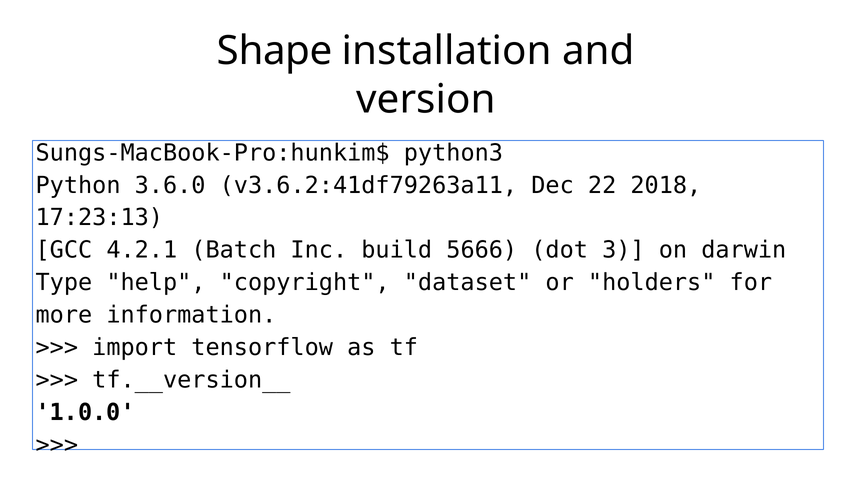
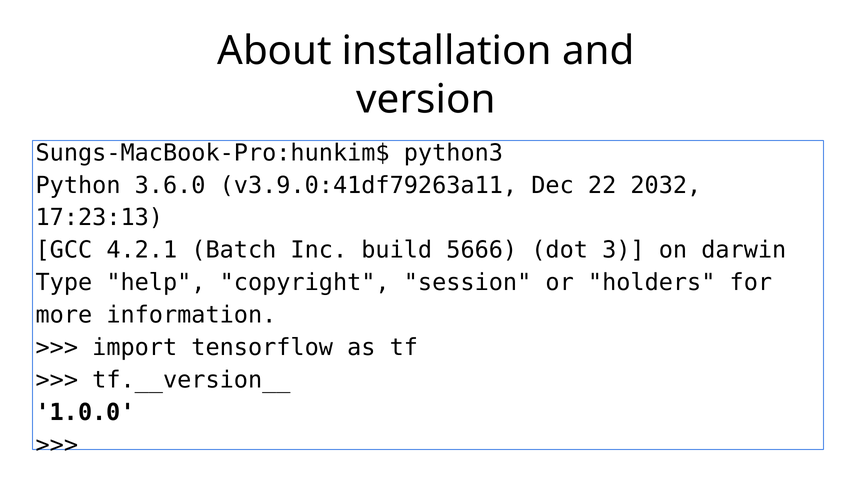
Shape: Shape -> About
v3.6.2:41df79263a11: v3.6.2:41df79263a11 -> v3.9.0:41df79263a11
2018: 2018 -> 2032
dataset: dataset -> session
